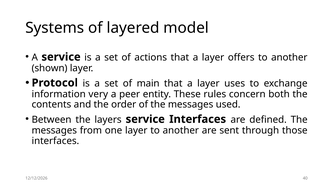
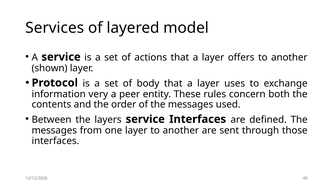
Systems: Systems -> Services
main: main -> body
